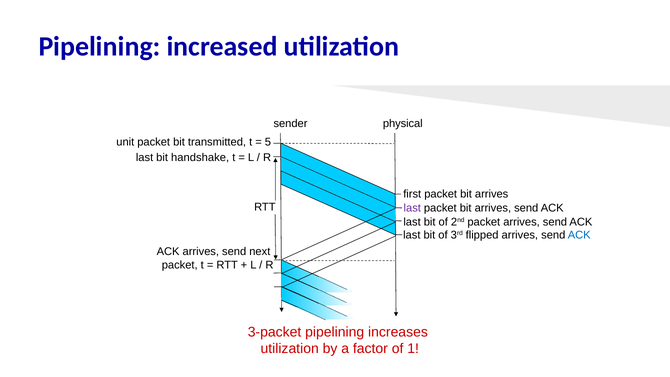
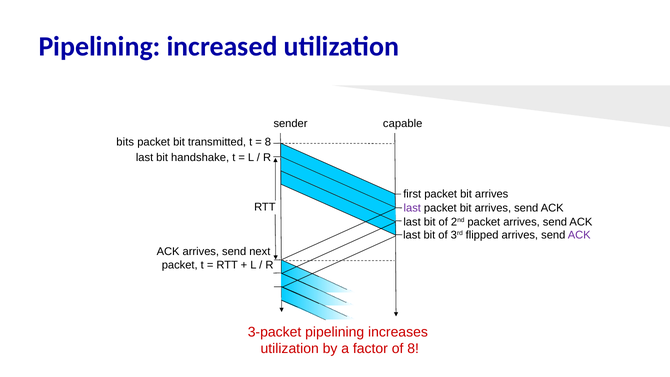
physical: physical -> capable
unit: unit -> bits
5 at (268, 142): 5 -> 8
ACK at (579, 235) colour: blue -> purple
of 1: 1 -> 8
